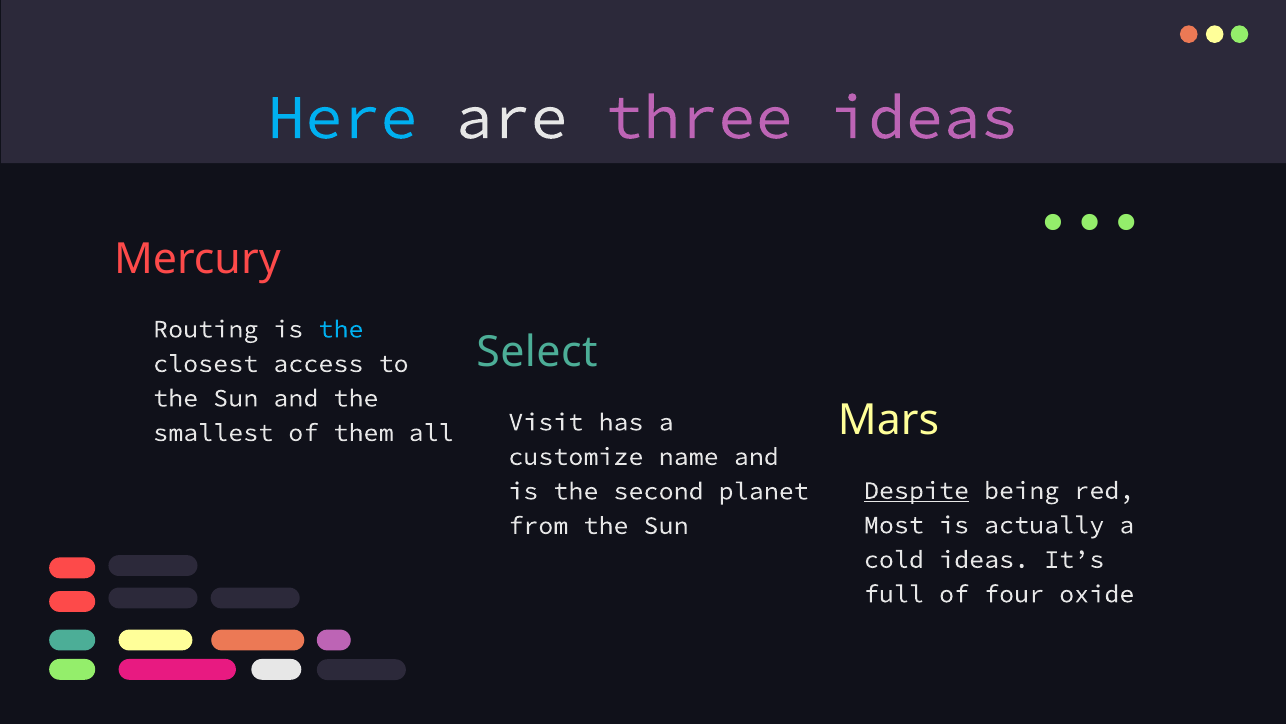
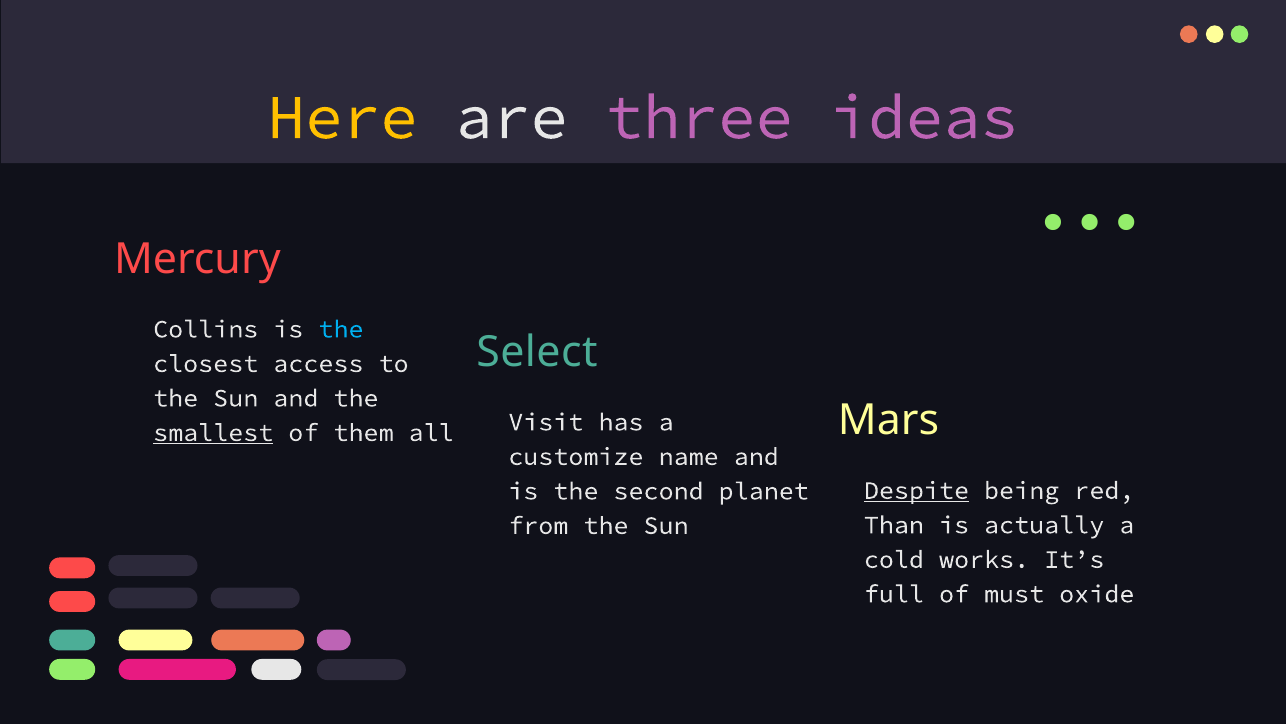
Here colour: light blue -> yellow
Routing: Routing -> Collins
smallest underline: none -> present
Most: Most -> Than
cold ideas: ideas -> works
four: four -> must
